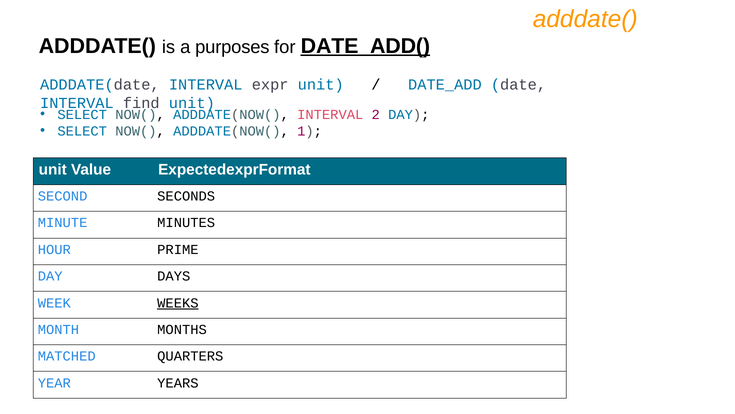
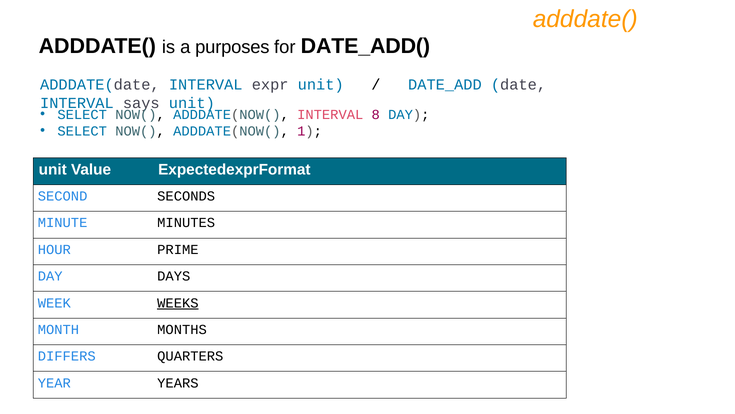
DATE_ADD( underline: present -> none
find: find -> says
2: 2 -> 8
MATCHED: MATCHED -> DIFFERS
